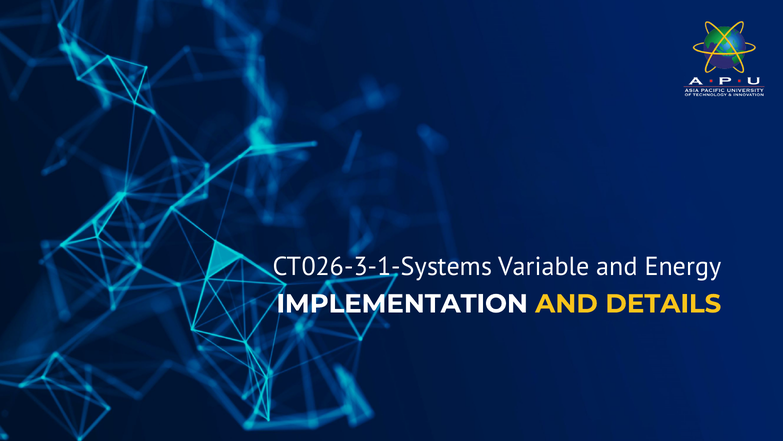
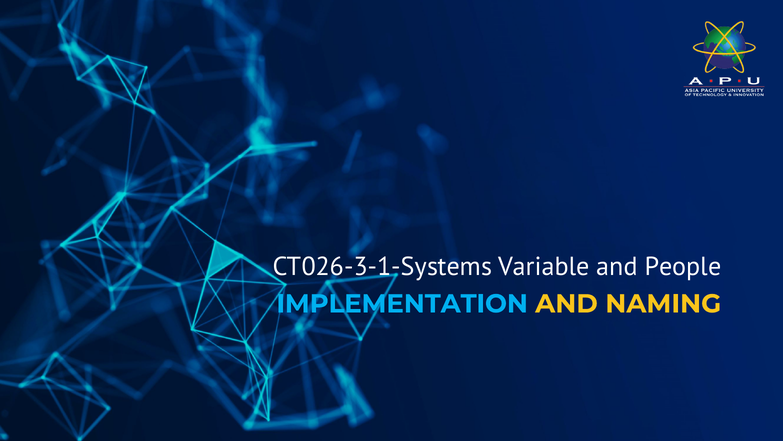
Energy: Energy -> People
IMPLEMENTATION colour: white -> light blue
DETAILS: DETAILS -> NAMING
